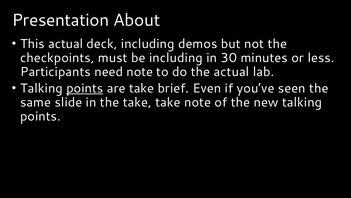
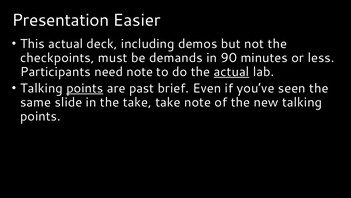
About: About -> Easier
be including: including -> demands
30: 30 -> 90
actual at (231, 72) underline: none -> present
are take: take -> past
